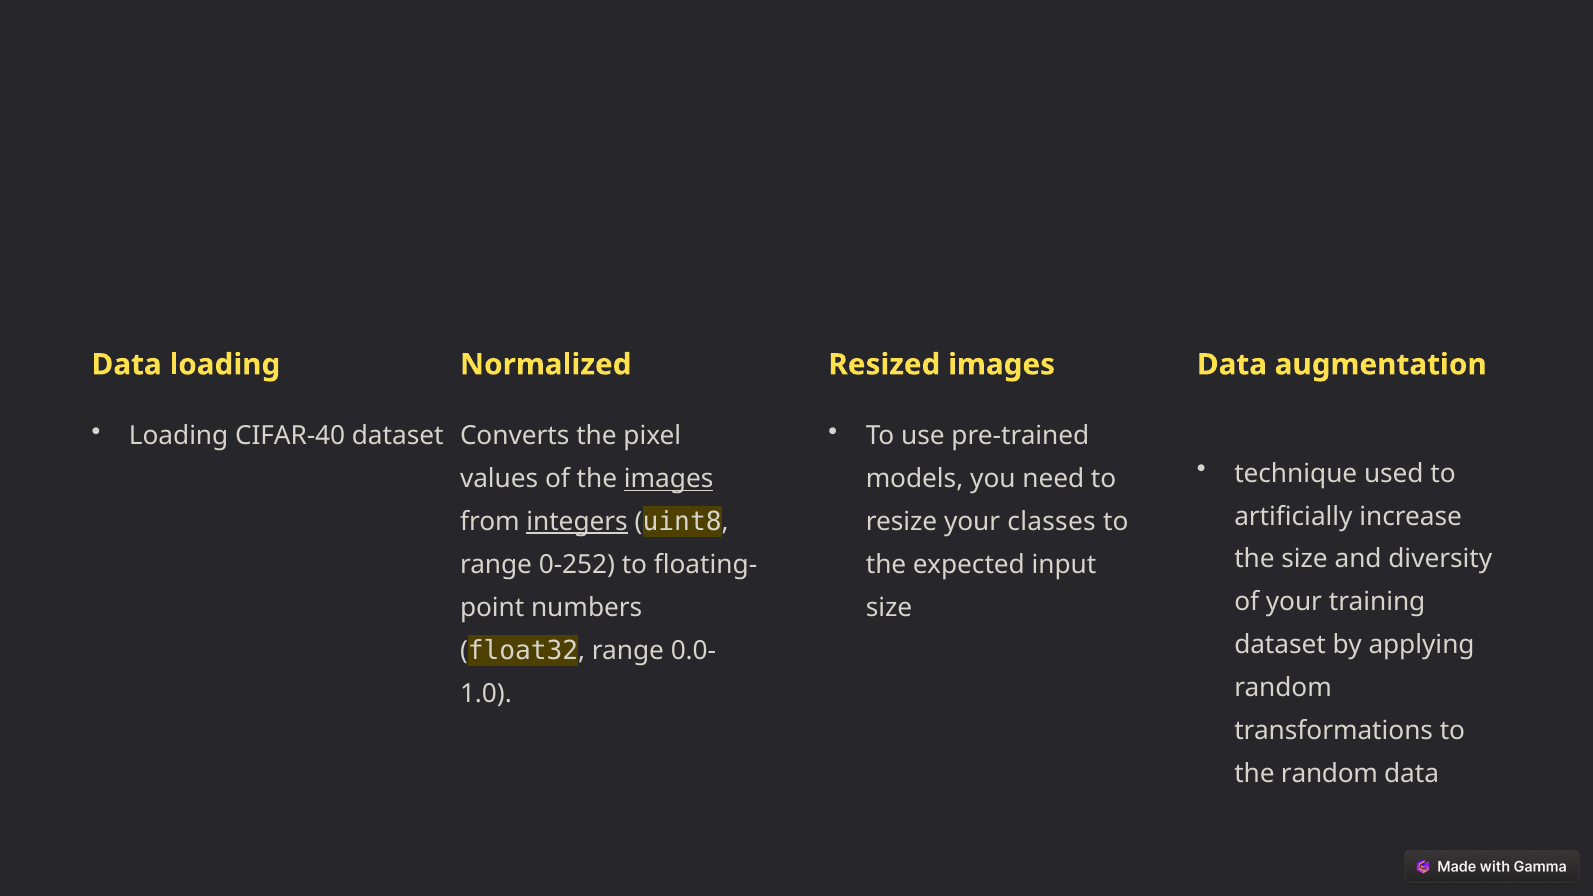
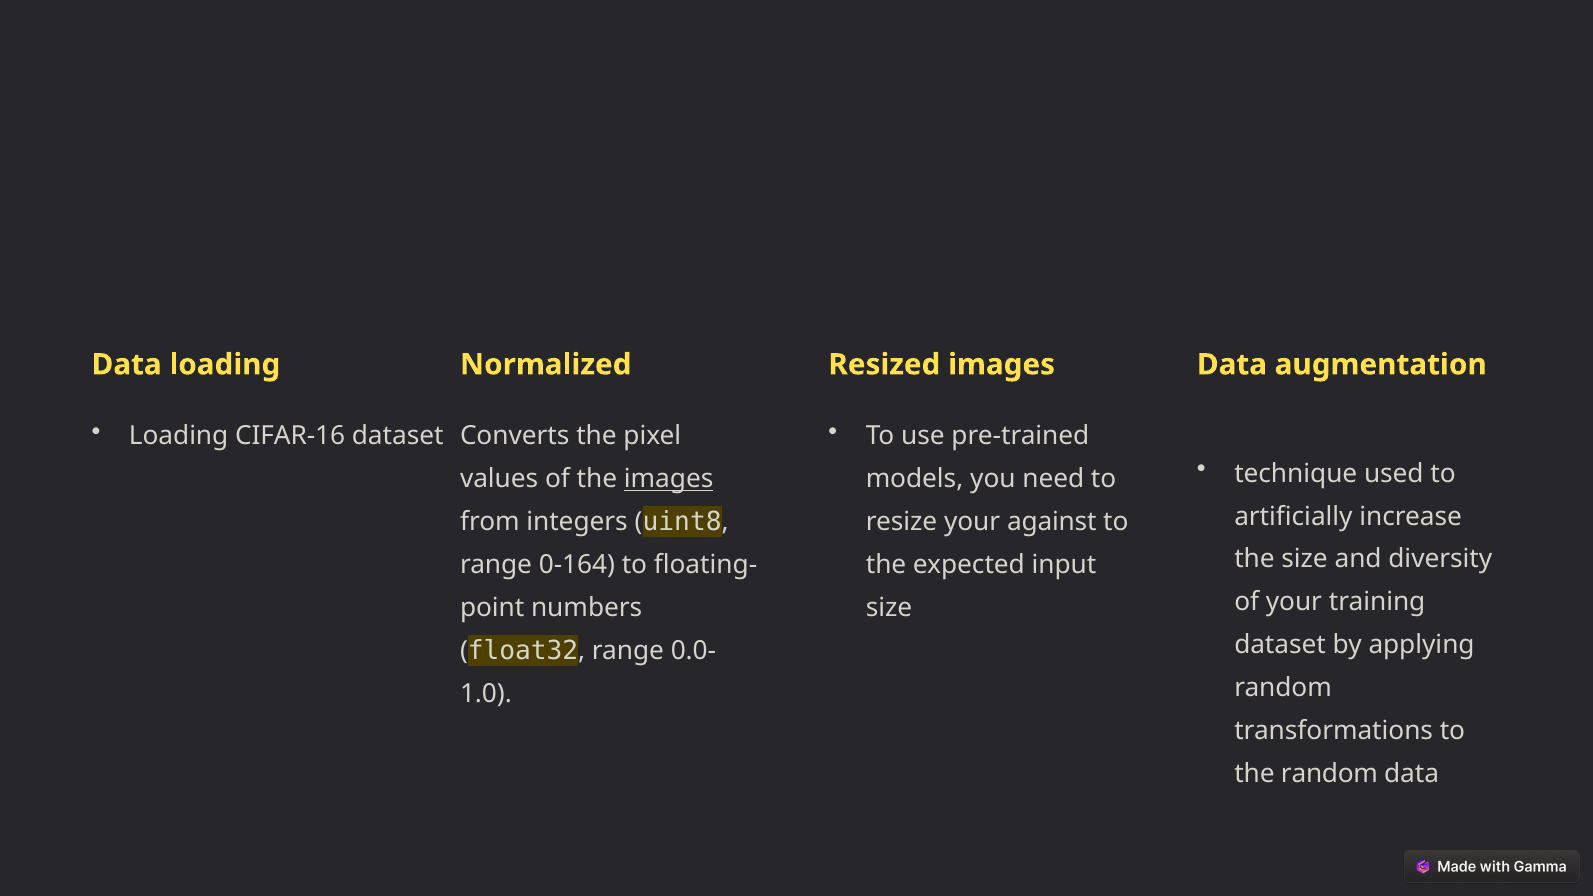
CIFAR-40: CIFAR-40 -> CIFAR-16
integers underline: present -> none
classes: classes -> against
0-252: 0-252 -> 0-164
